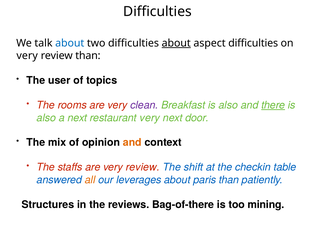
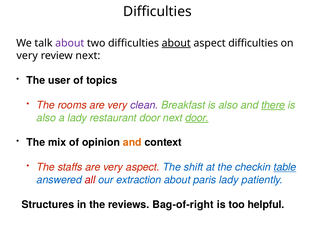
about at (70, 43) colour: blue -> purple
review than: than -> next
a next: next -> lady
restaurant very: very -> door
door at (197, 117) underline: none -> present
are very review: review -> aspect
table underline: none -> present
all colour: orange -> red
leverages: leverages -> extraction
paris than: than -> lady
Bag-of-there: Bag-of-there -> Bag-of-right
mining: mining -> helpful
